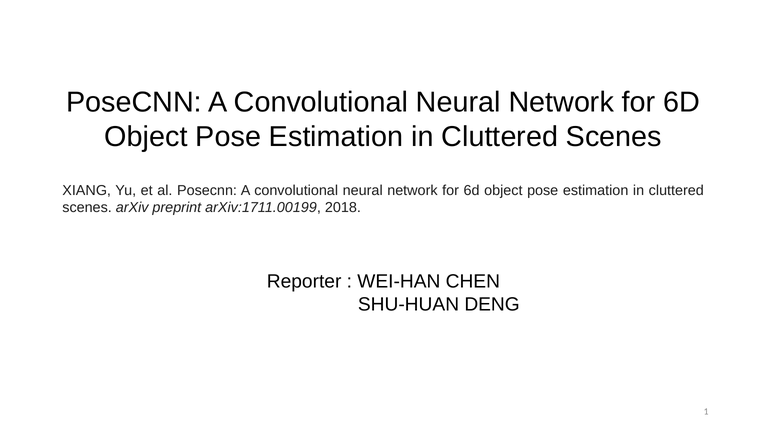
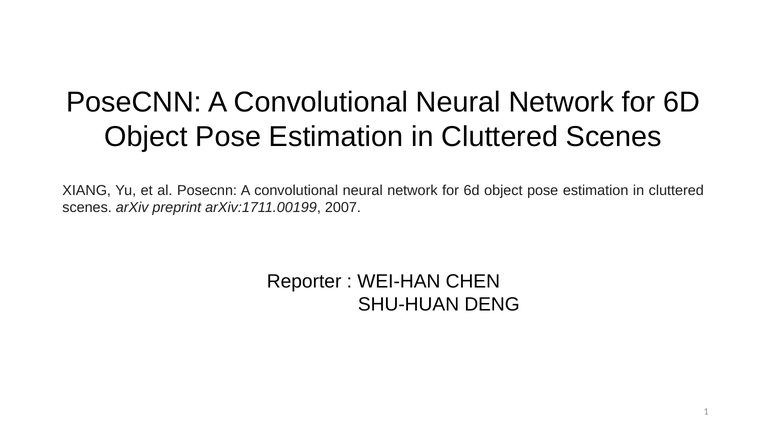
2018: 2018 -> 2007
